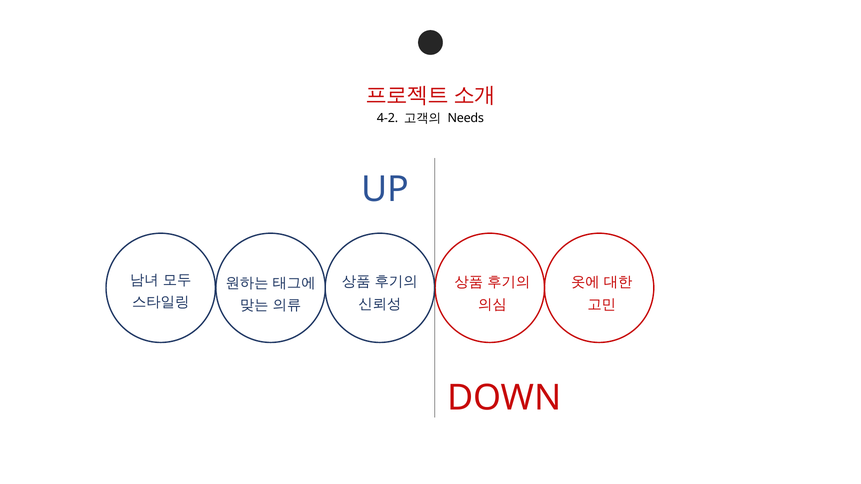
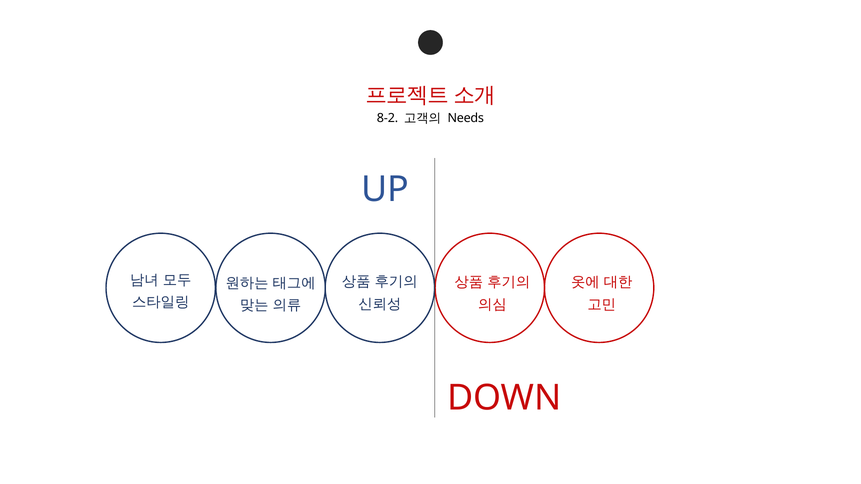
4-2: 4-2 -> 8-2
